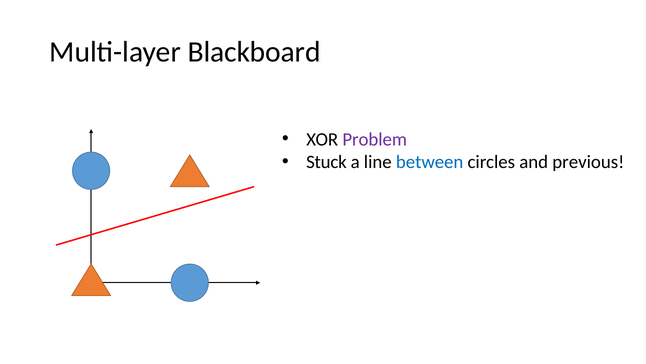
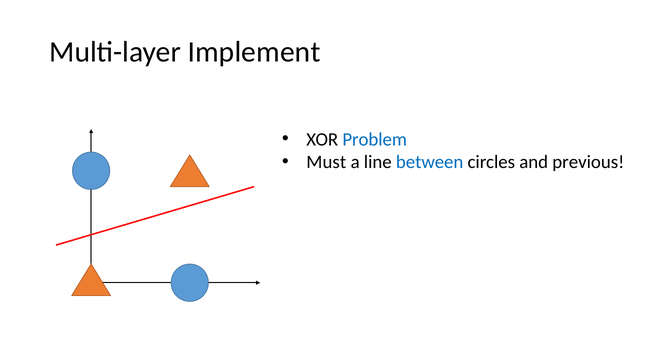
Blackboard: Blackboard -> Implement
Problem colour: purple -> blue
Stuck: Stuck -> Must
